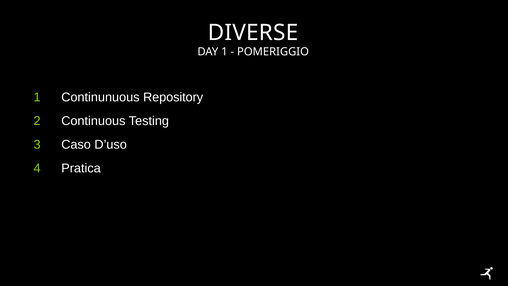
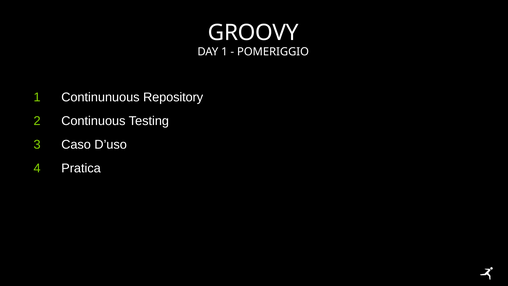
DIVERSE: DIVERSE -> GROOVY
